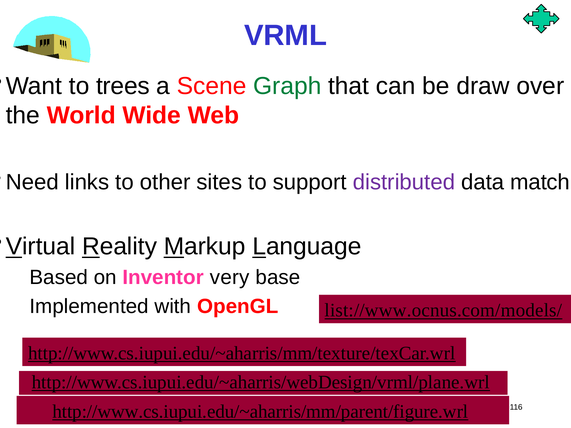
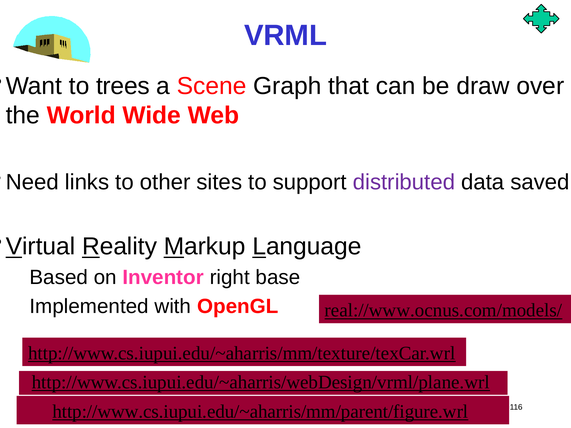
Graph colour: green -> black
match: match -> saved
very: very -> right
list://www.ocnus.com/models/: list://www.ocnus.com/models/ -> real://www.ocnus.com/models/
